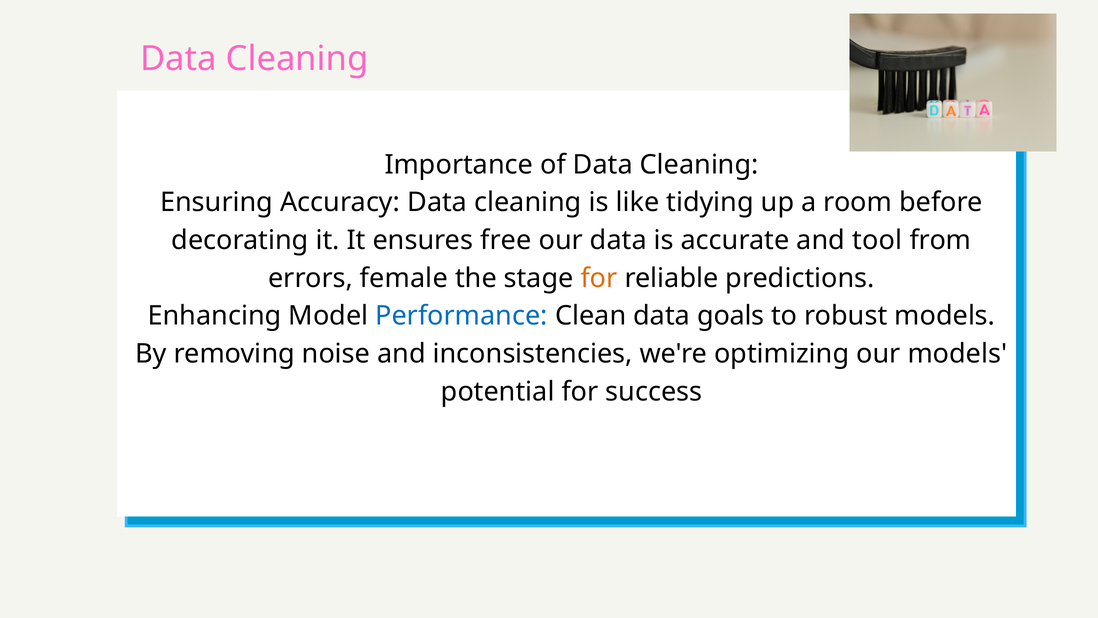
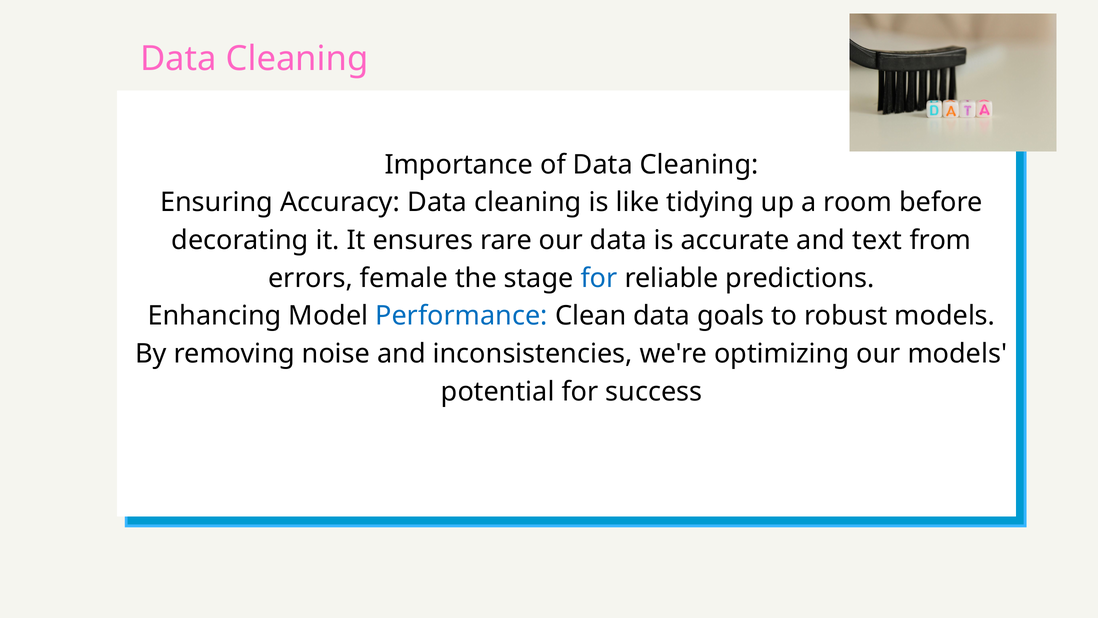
free: free -> rare
tool: tool -> text
for at (599, 278) colour: orange -> blue
